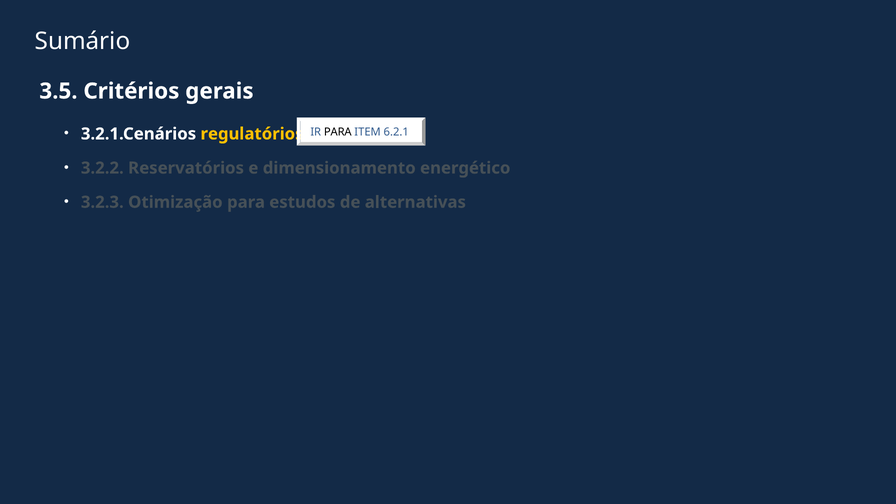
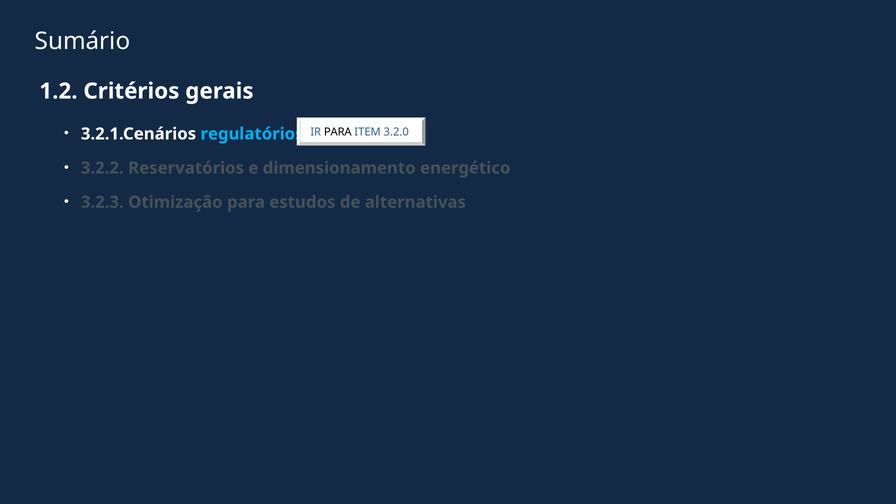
3.5: 3.5 -> 1.2
regulatórios colour: yellow -> light blue
6.2.1: 6.2.1 -> 3.2.0
